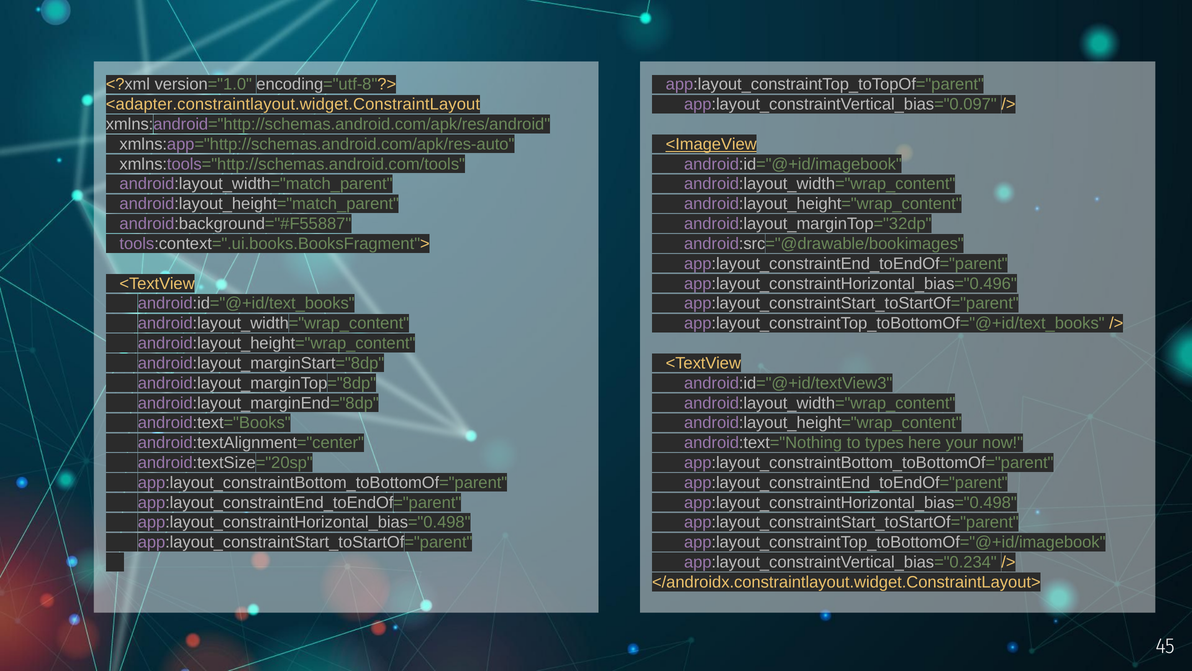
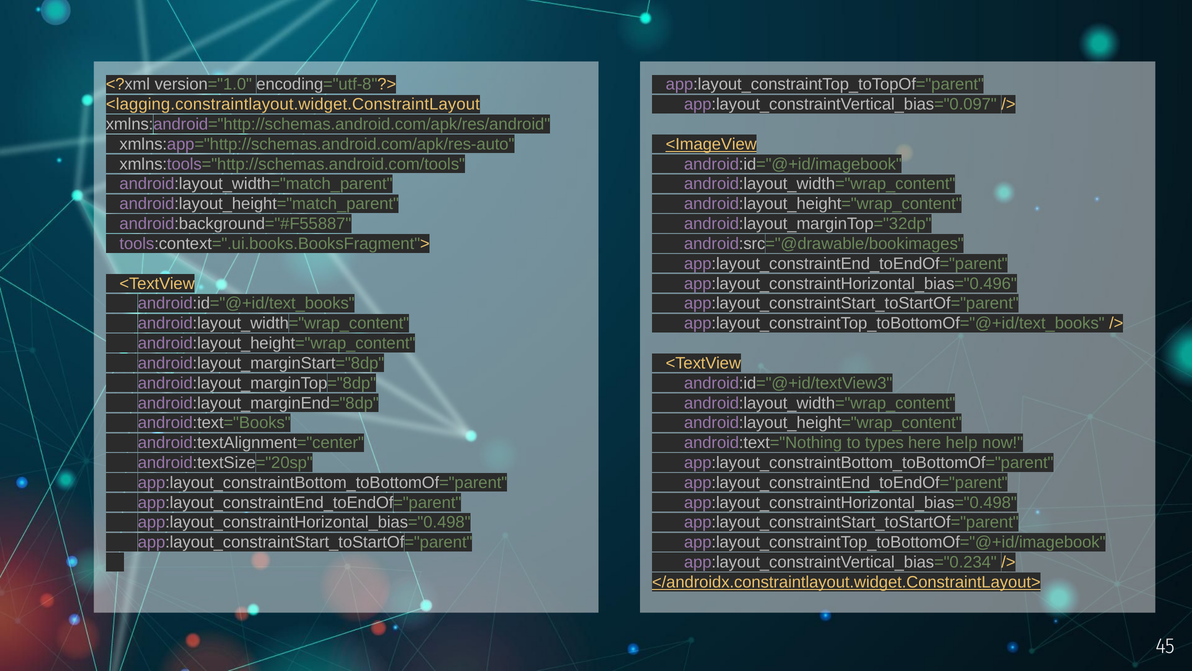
<adapter.constraintlayout.widget.ConstraintLayout: <adapter.constraintlayout.widget.ConstraintLayout -> <lagging.constraintlayout.widget.ConstraintLayout
your: your -> help
</androidx.constraintlayout.widget.ConstraintLayout> underline: none -> present
